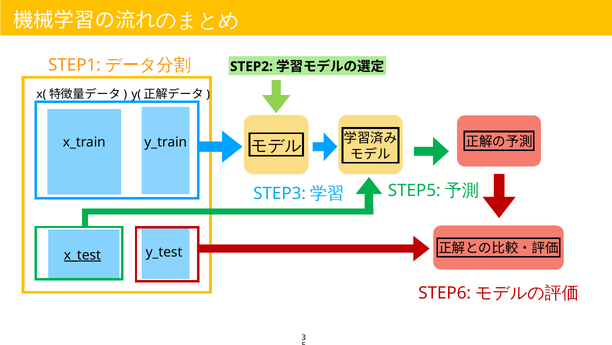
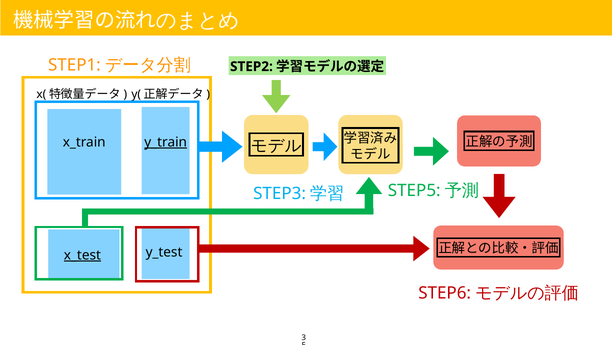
y_train underline: none -> present
